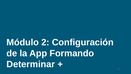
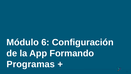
2: 2 -> 6
Determinar: Determinar -> Programas
